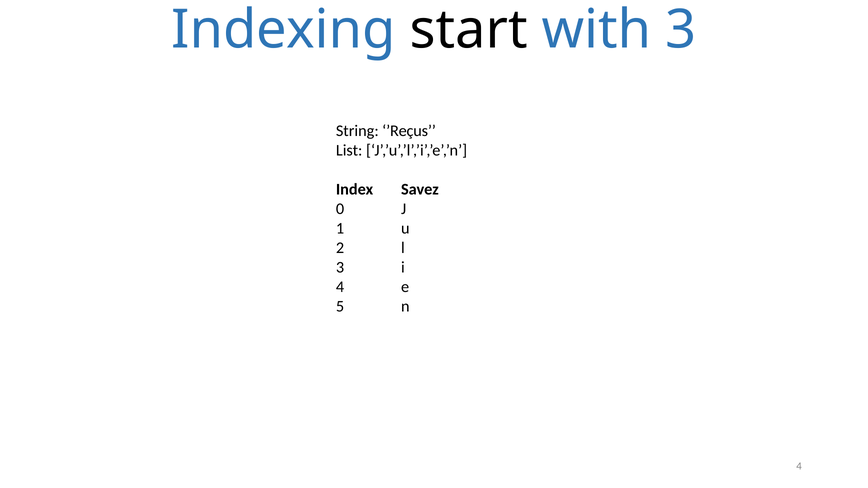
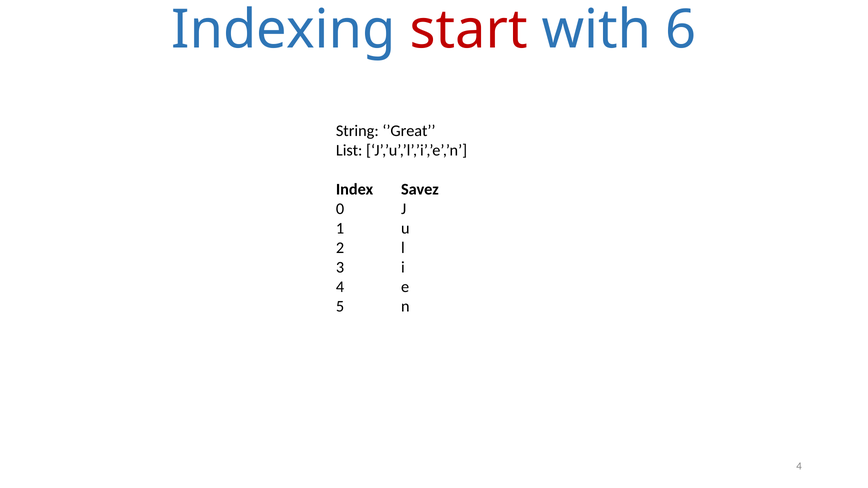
start colour: black -> red
with 3: 3 -> 6
’Reçus: ’Reçus -> ’Great
